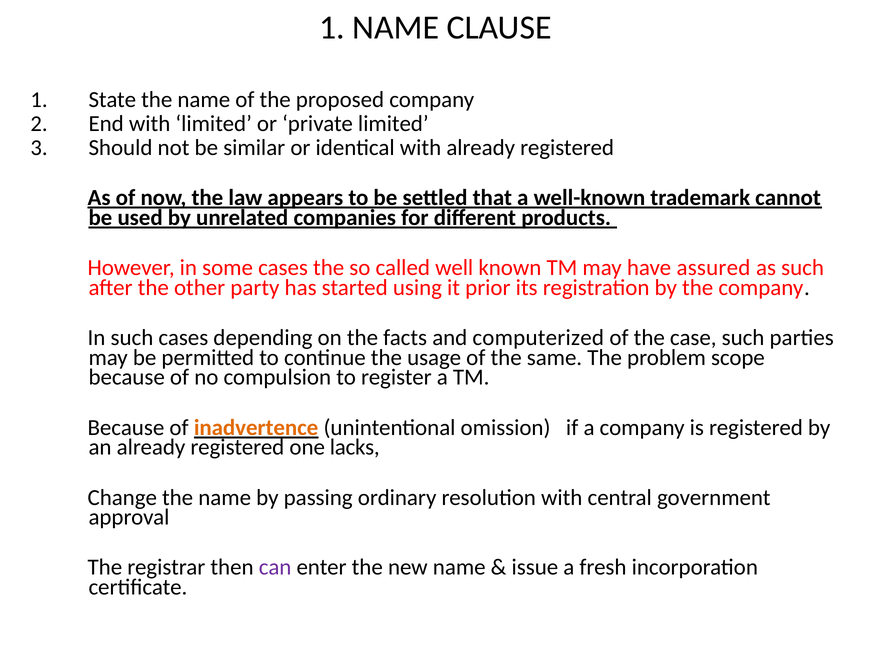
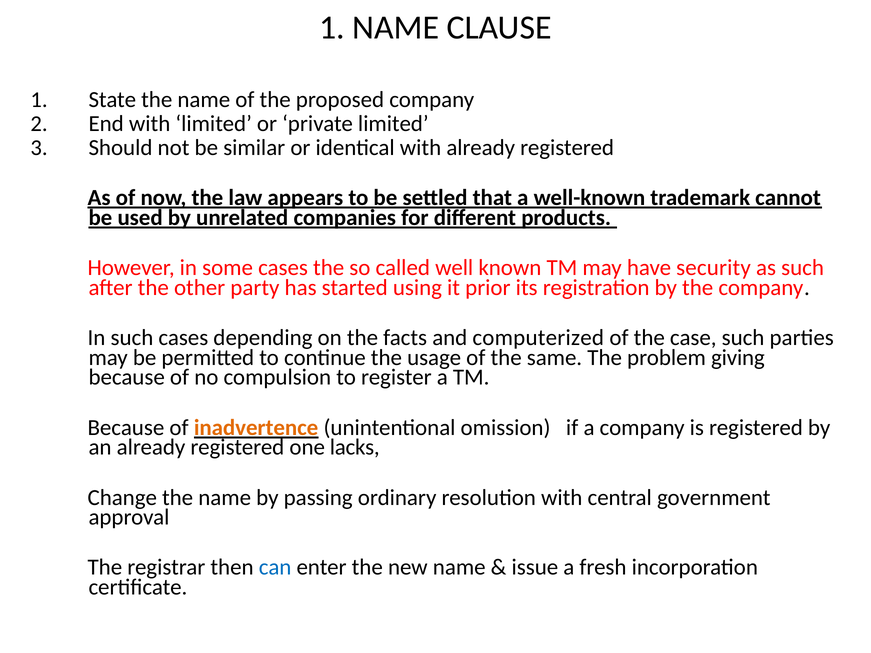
assured: assured -> security
scope: scope -> giving
can colour: purple -> blue
